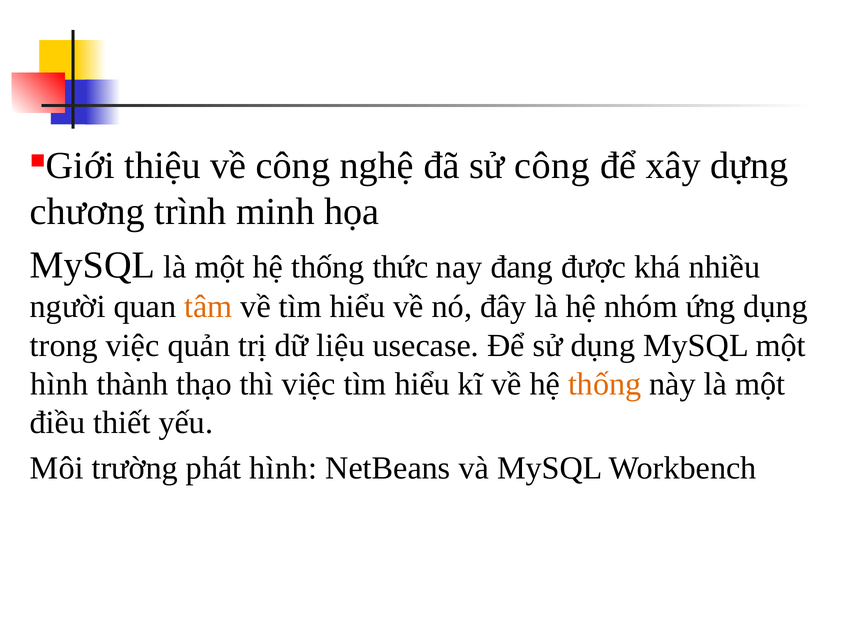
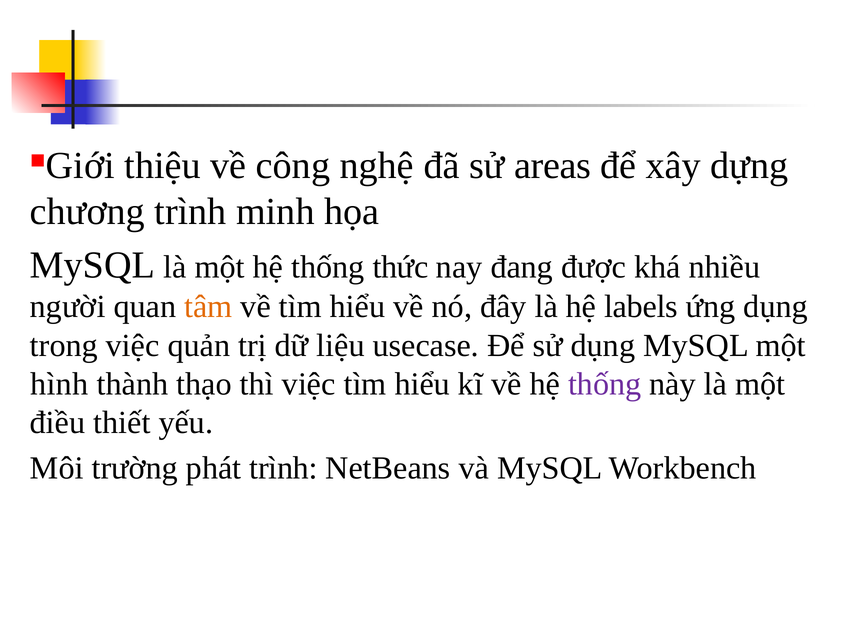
sử công: công -> areas
nhóm: nhóm -> labels
thống at (605, 384) colour: orange -> purple
phát hình: hình -> trình
